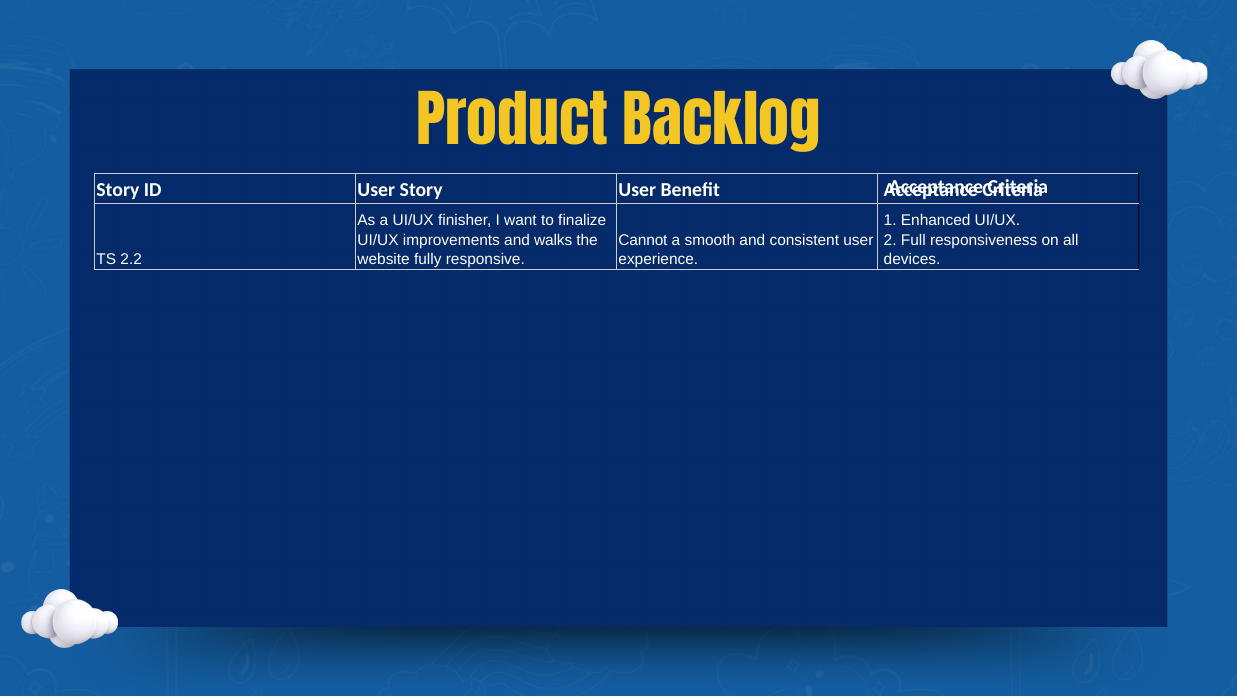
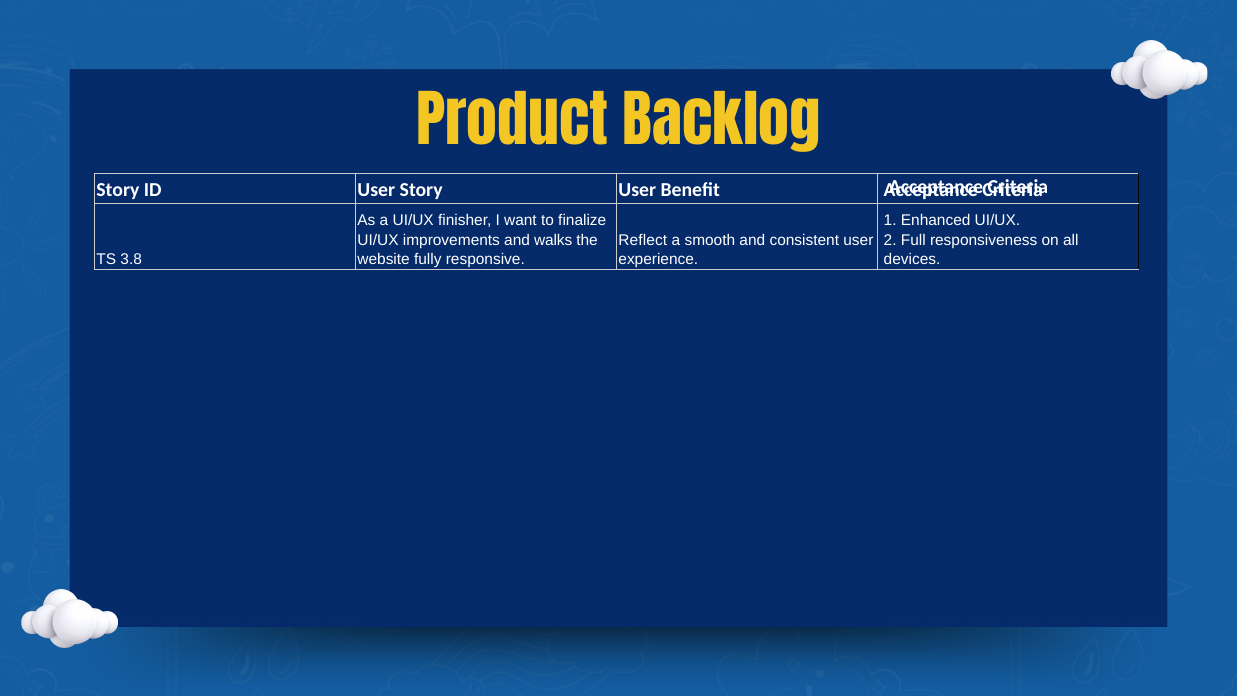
Cannot: Cannot -> Reflect
2.2: 2.2 -> 3.8
